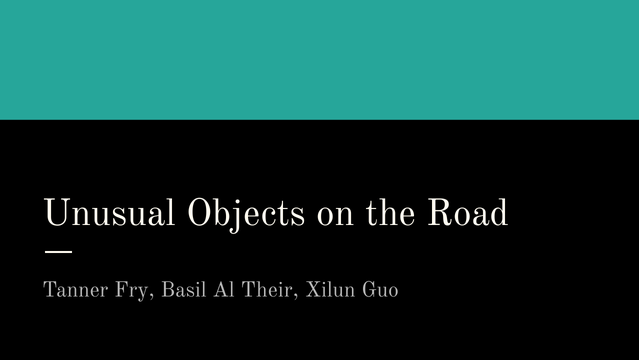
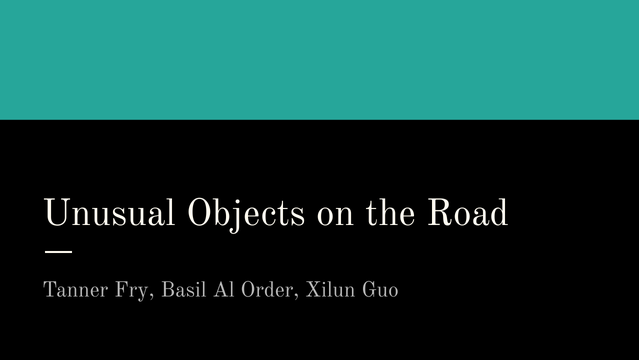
Their: Their -> Order
